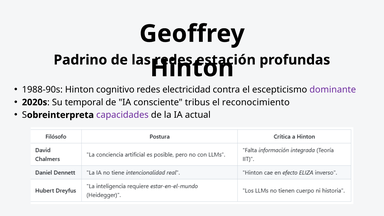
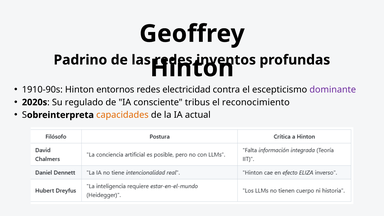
estación: estación -> inventos
1988-90s: 1988-90s -> 1910-90s
cognitivo: cognitivo -> entornos
temporal: temporal -> regulado
capacidades colour: purple -> orange
